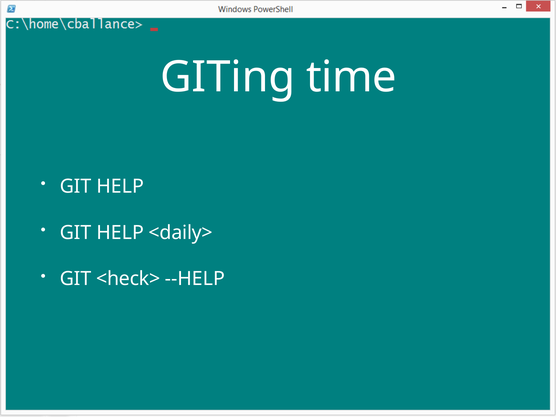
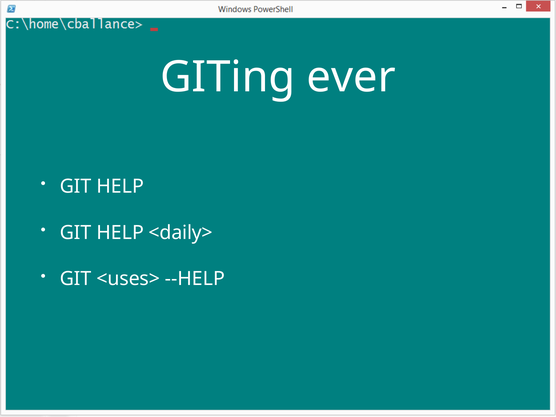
time: time -> ever
<heck>: <heck> -> <uses>
